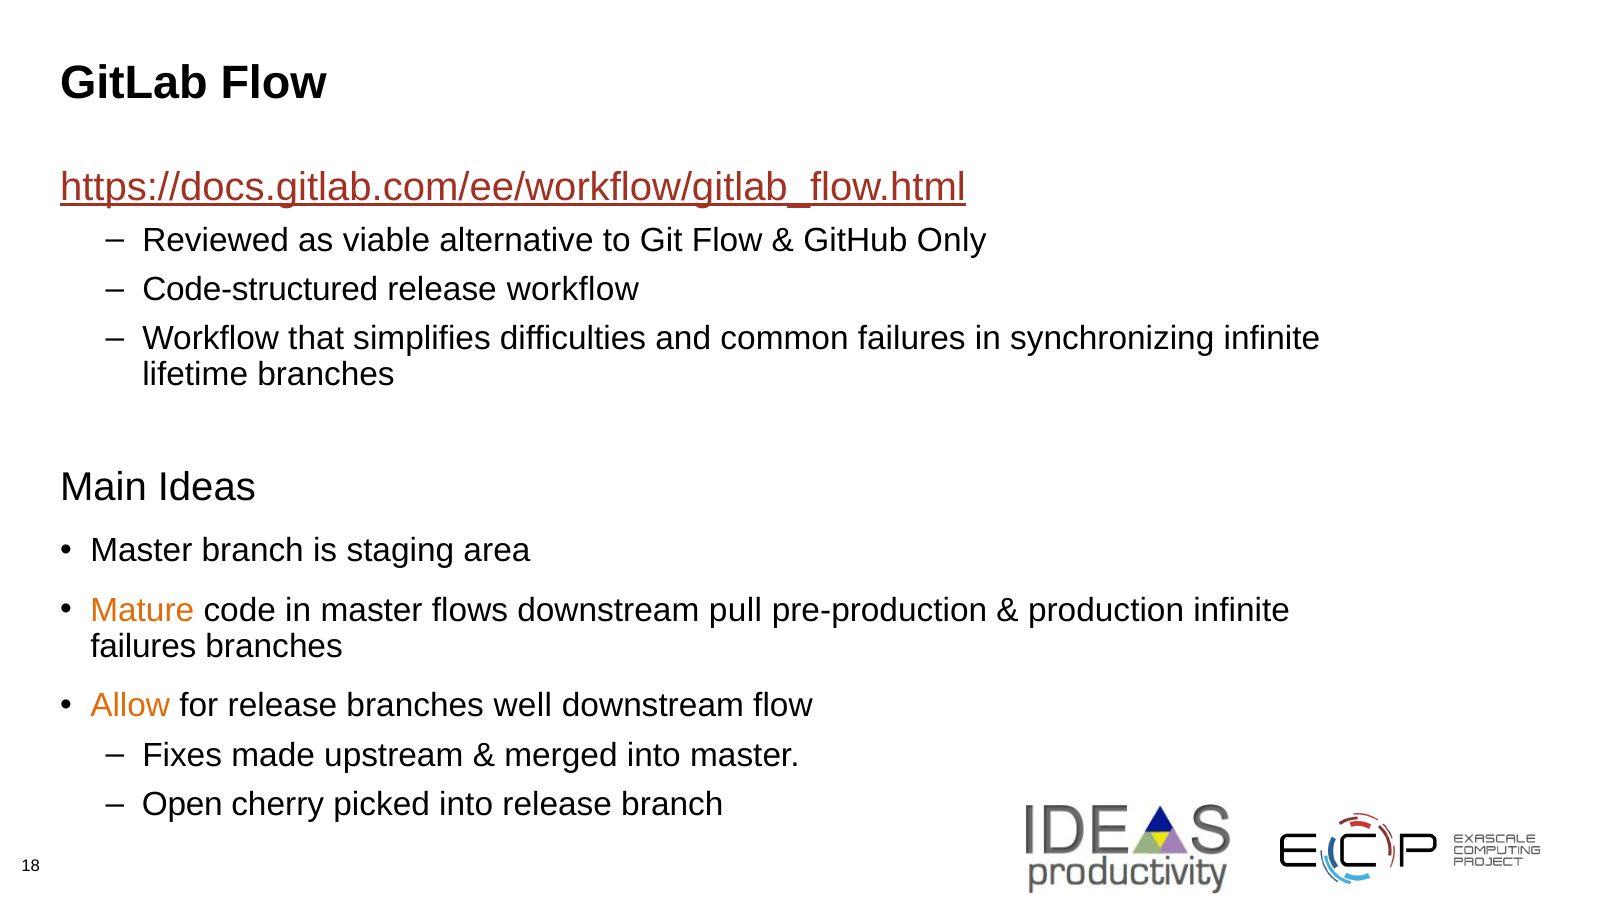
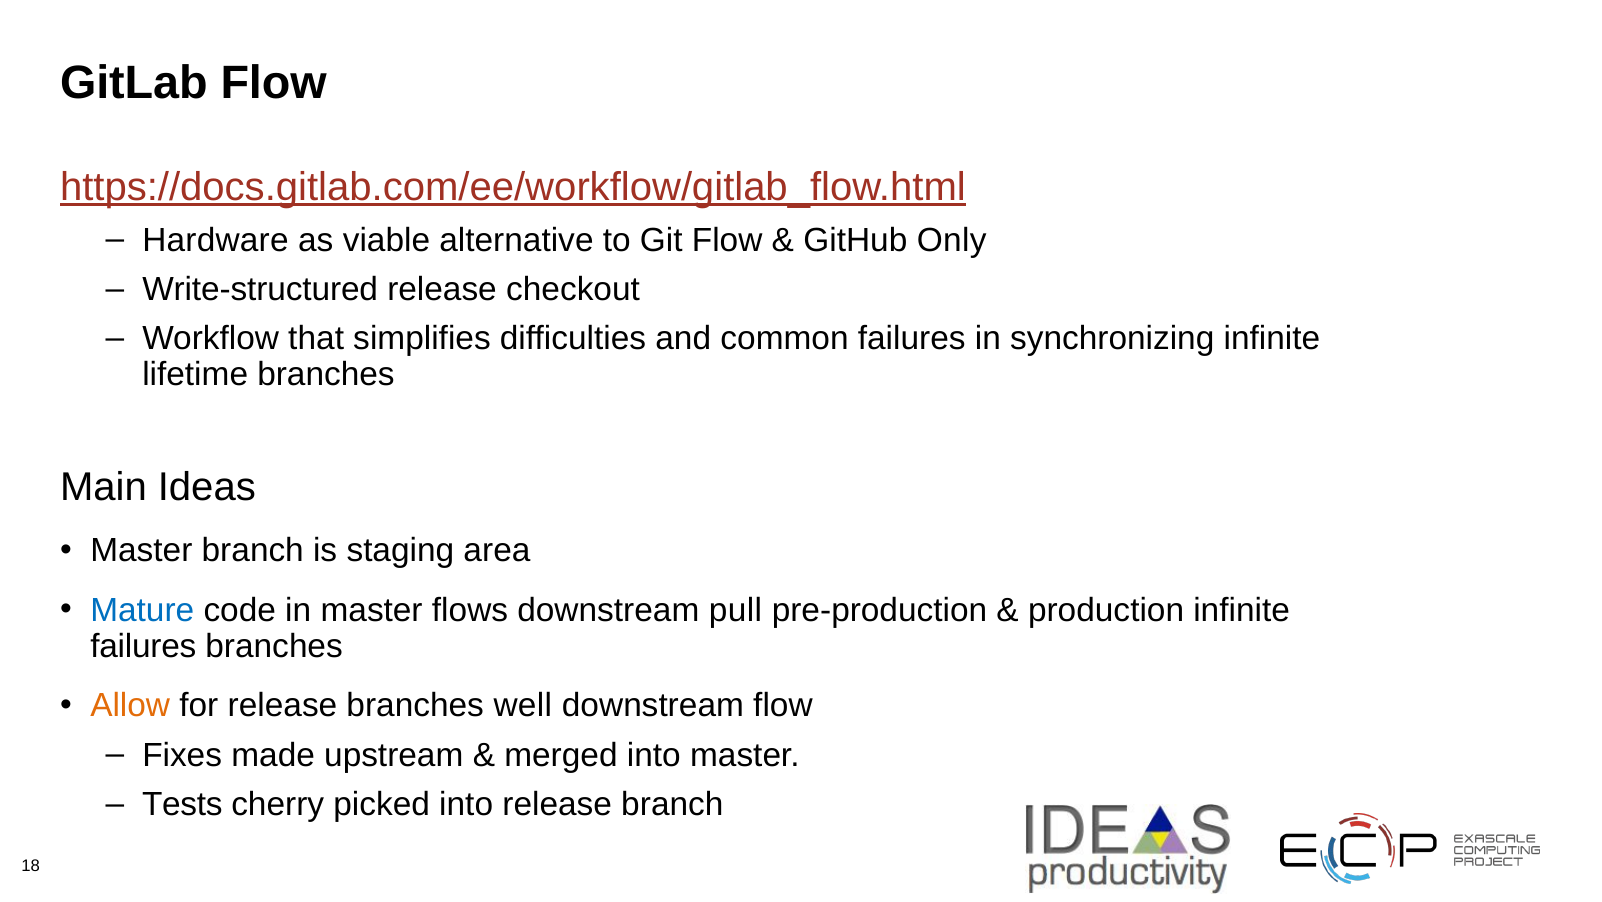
Reviewed: Reviewed -> Hardware
Code-structured: Code-structured -> Write-structured
release workflow: workflow -> checkout
Mature colour: orange -> blue
Open: Open -> Tests
